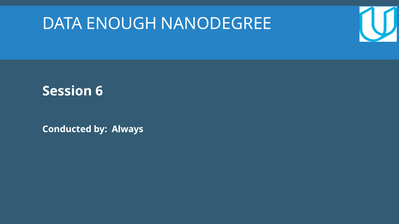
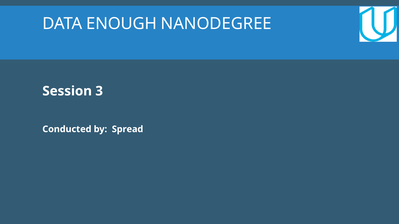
6: 6 -> 3
Always: Always -> Spread
